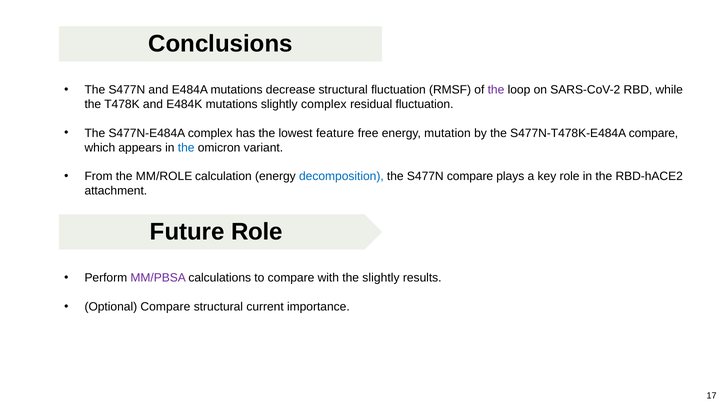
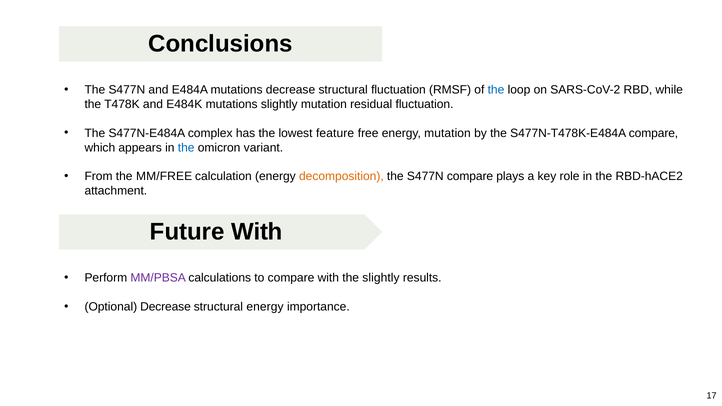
the at (496, 90) colour: purple -> blue
slightly complex: complex -> mutation
MM/ROLE: MM/ROLE -> MM/FREE
decomposition colour: blue -> orange
Future Role: Role -> With
Optional Compare: Compare -> Decrease
structural current: current -> energy
